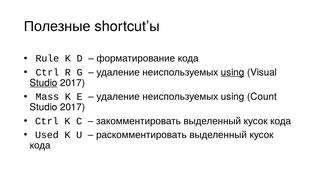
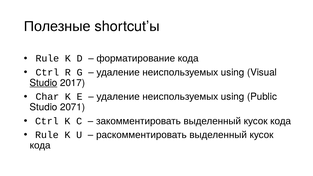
using at (233, 72) underline: present -> none
Mass: Mass -> Char
Count: Count -> Public
2017 at (73, 107): 2017 -> 2071
Used at (47, 135): Used -> Rule
